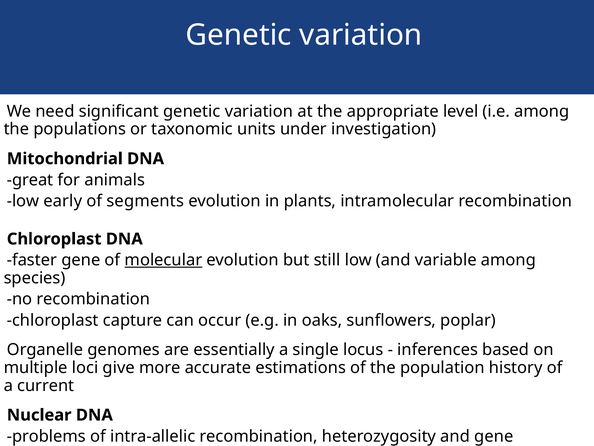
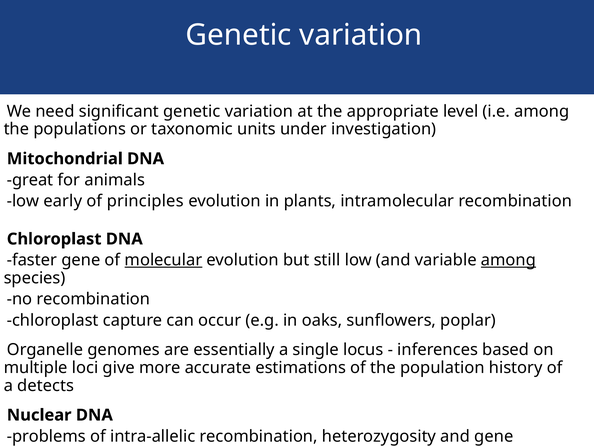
segments: segments -> principles
among at (508, 260) underline: none -> present
current: current -> detects
